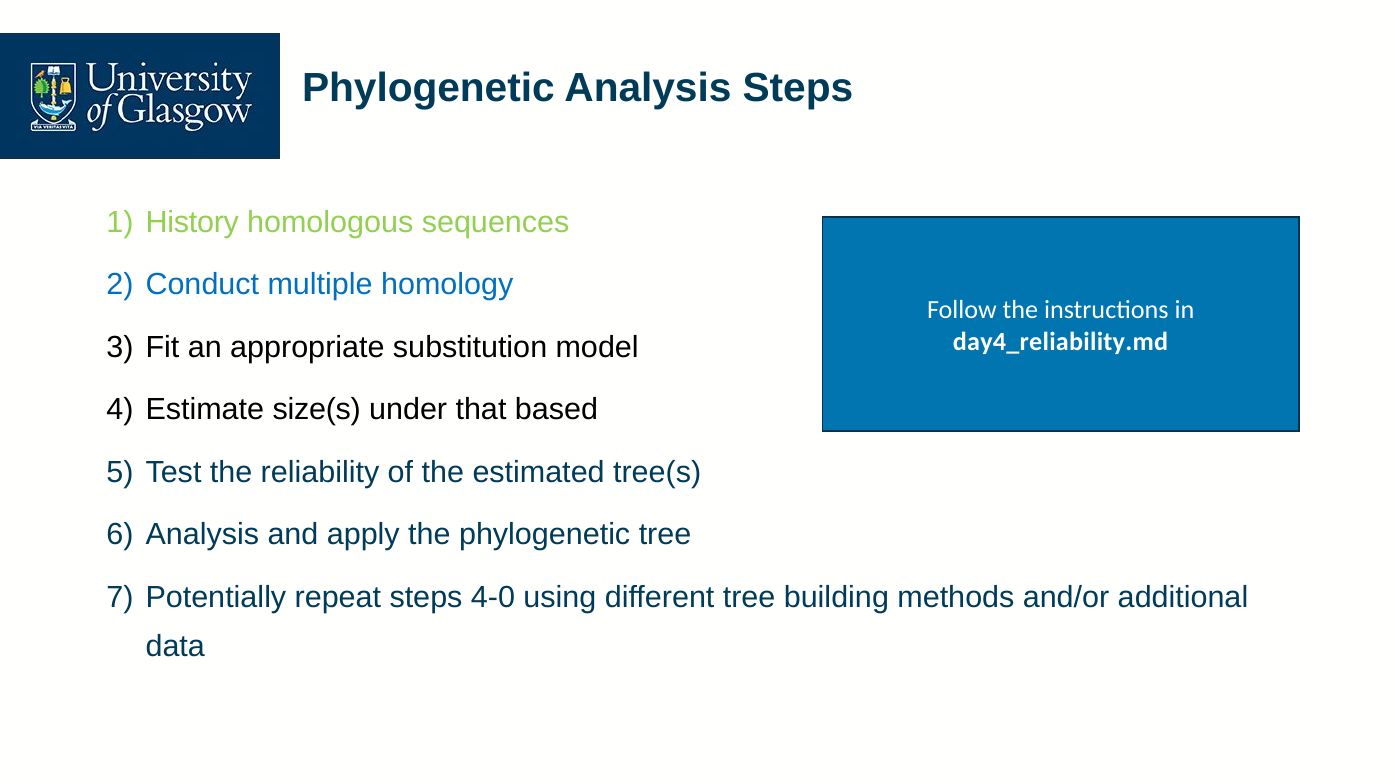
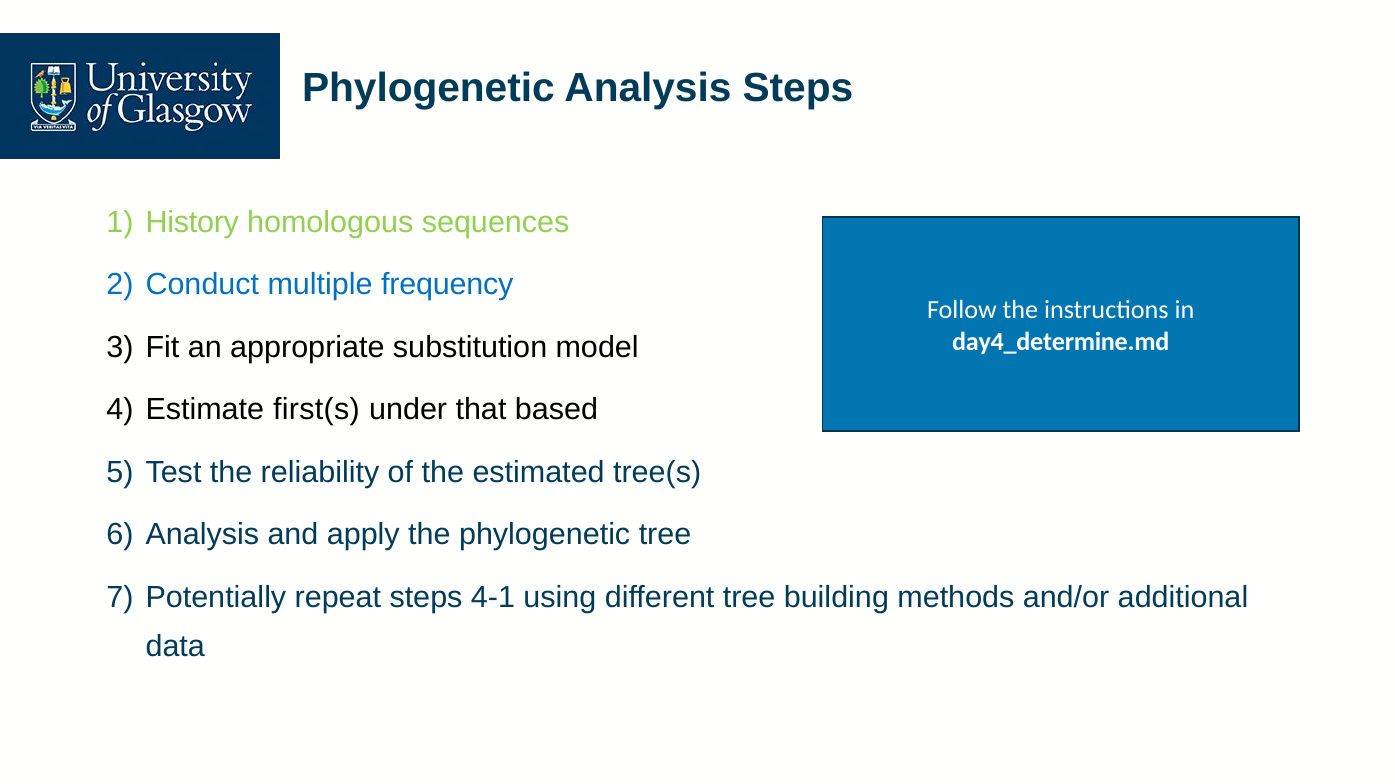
homology: homology -> frequency
day4_reliability.md: day4_reliability.md -> day4_determine.md
size(s: size(s -> first(s
4-0: 4-0 -> 4-1
